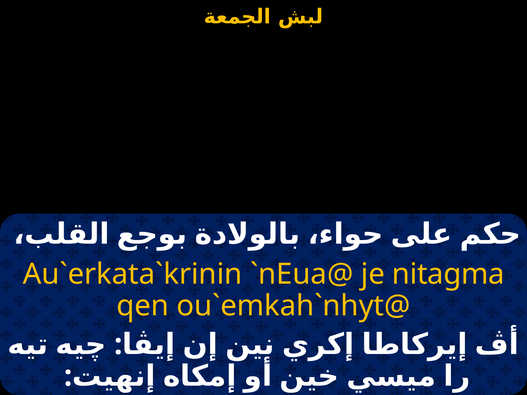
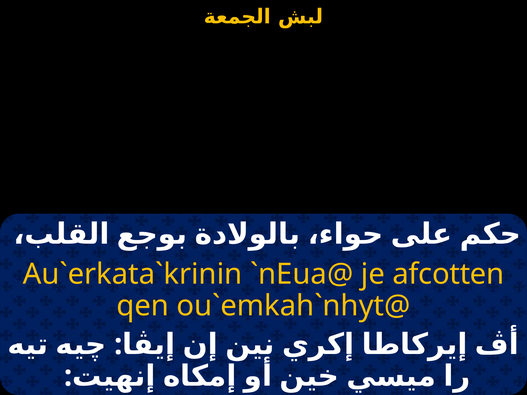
nitagma: nitagma -> afcotten
